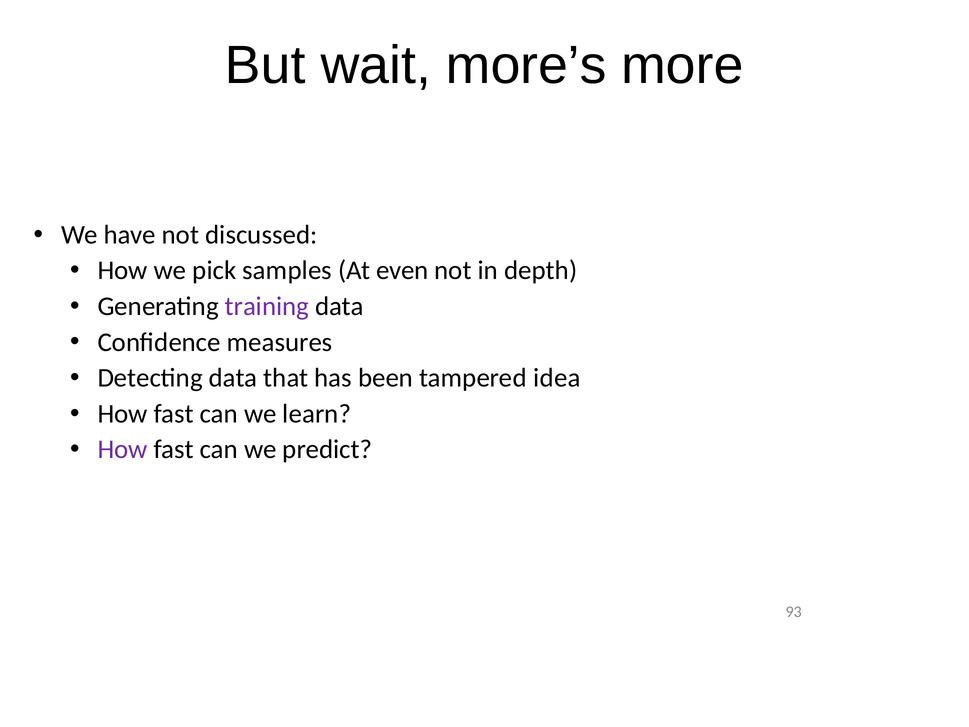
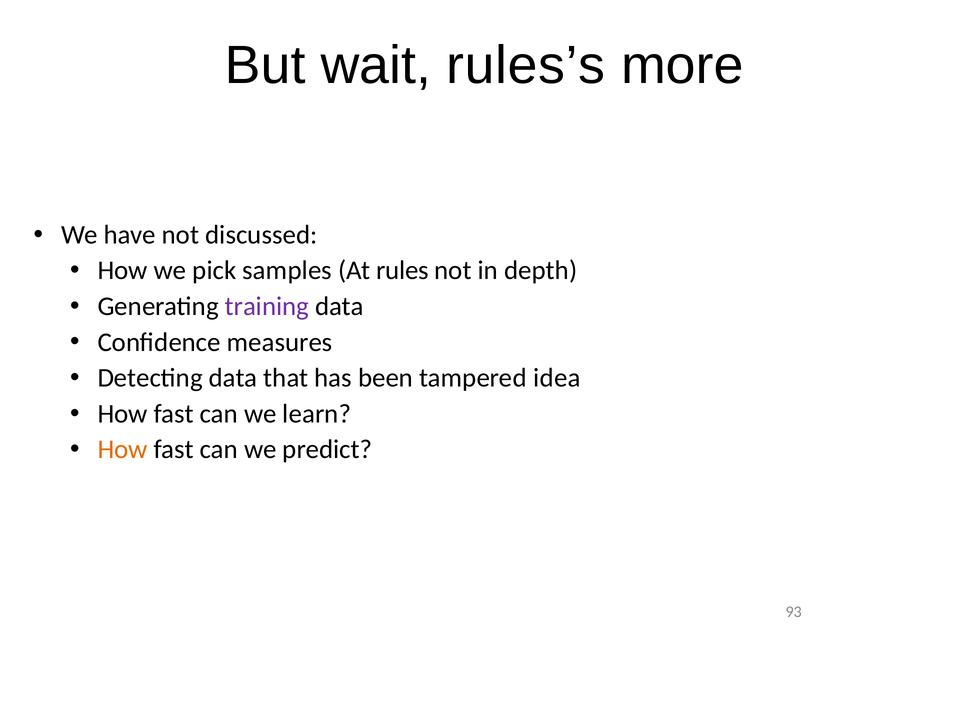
more’s: more’s -> rules’s
even: even -> rules
How at (123, 449) colour: purple -> orange
